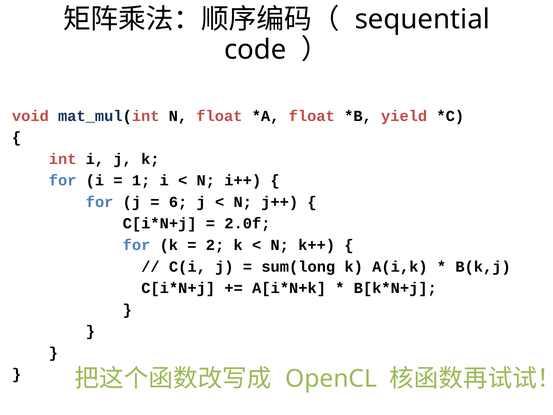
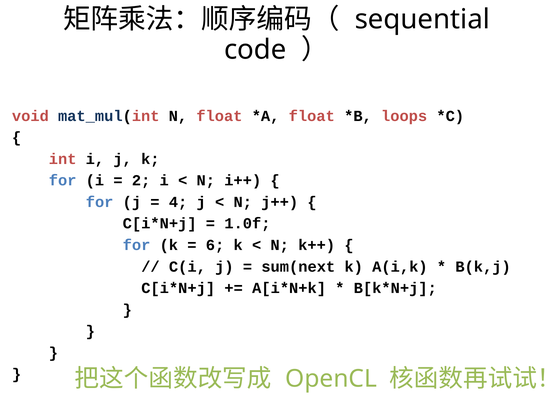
yield: yield -> loops
1: 1 -> 2
6: 6 -> 4
2.0f: 2.0f -> 1.0f
2: 2 -> 6
sum(long: sum(long -> sum(next
